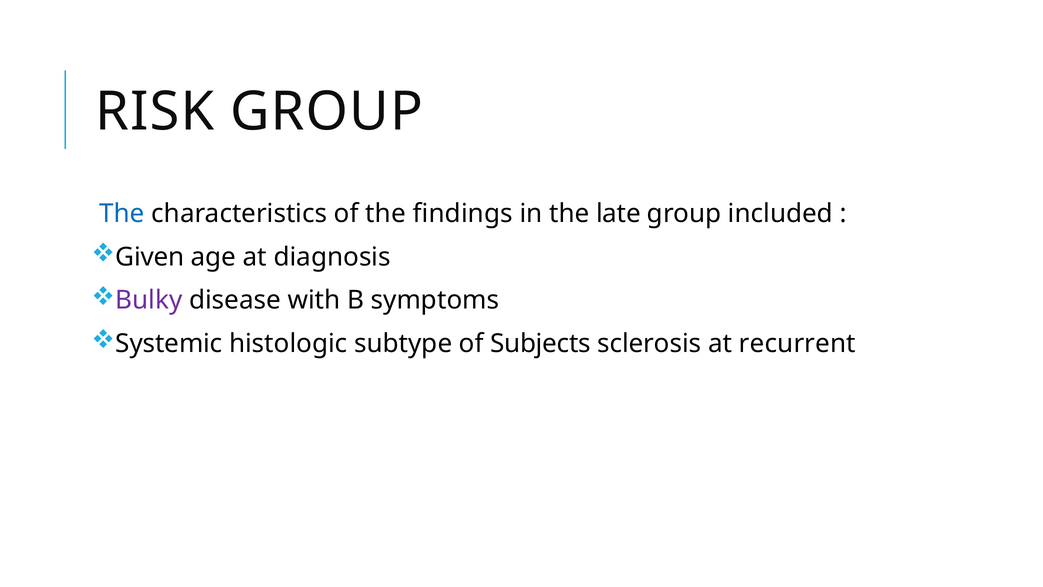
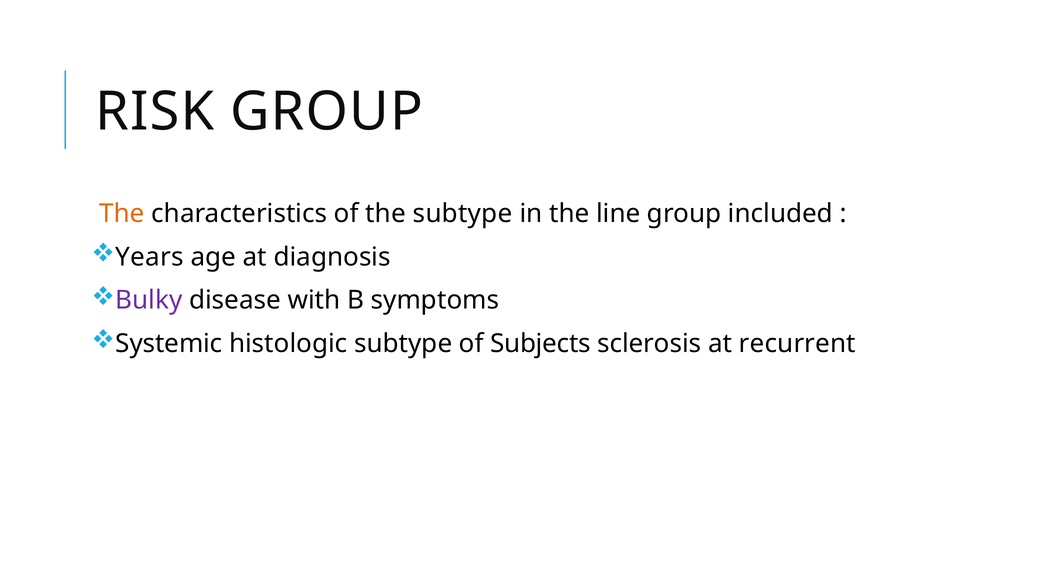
The at (122, 213) colour: blue -> orange
the findings: findings -> subtype
late: late -> line
Given: Given -> Years
